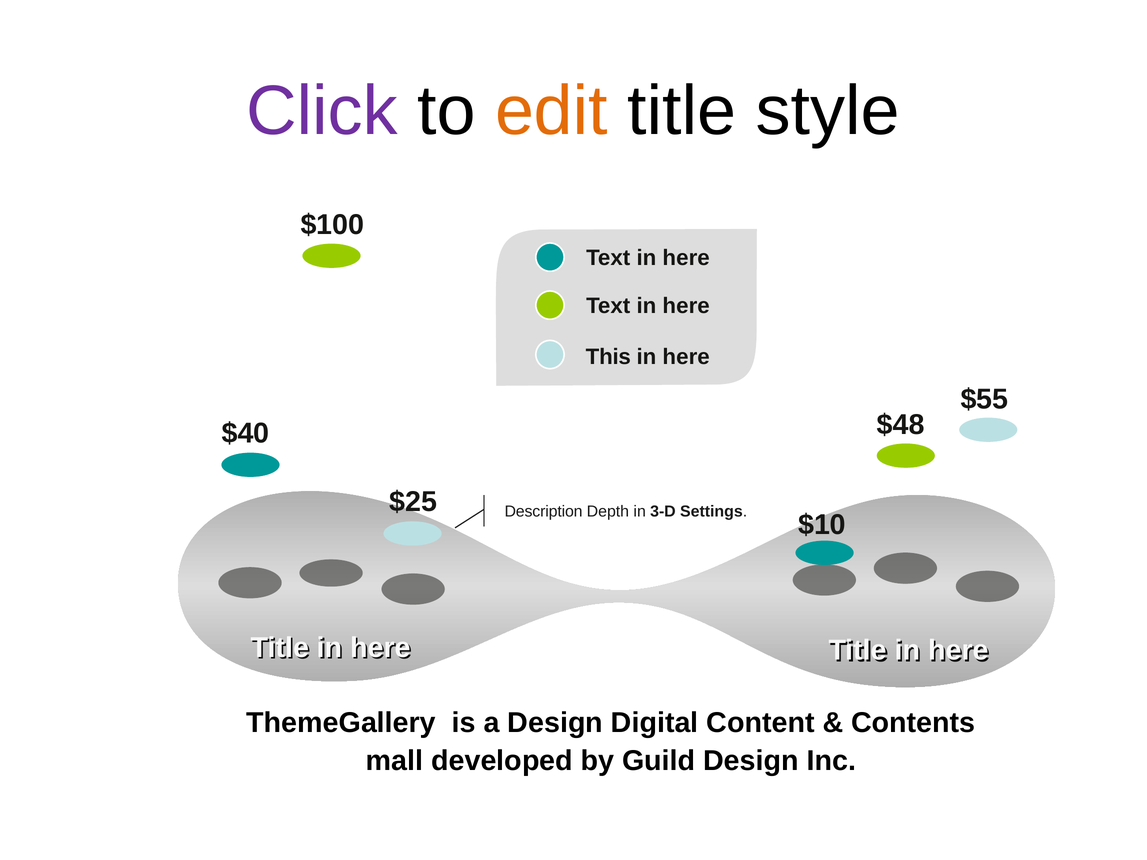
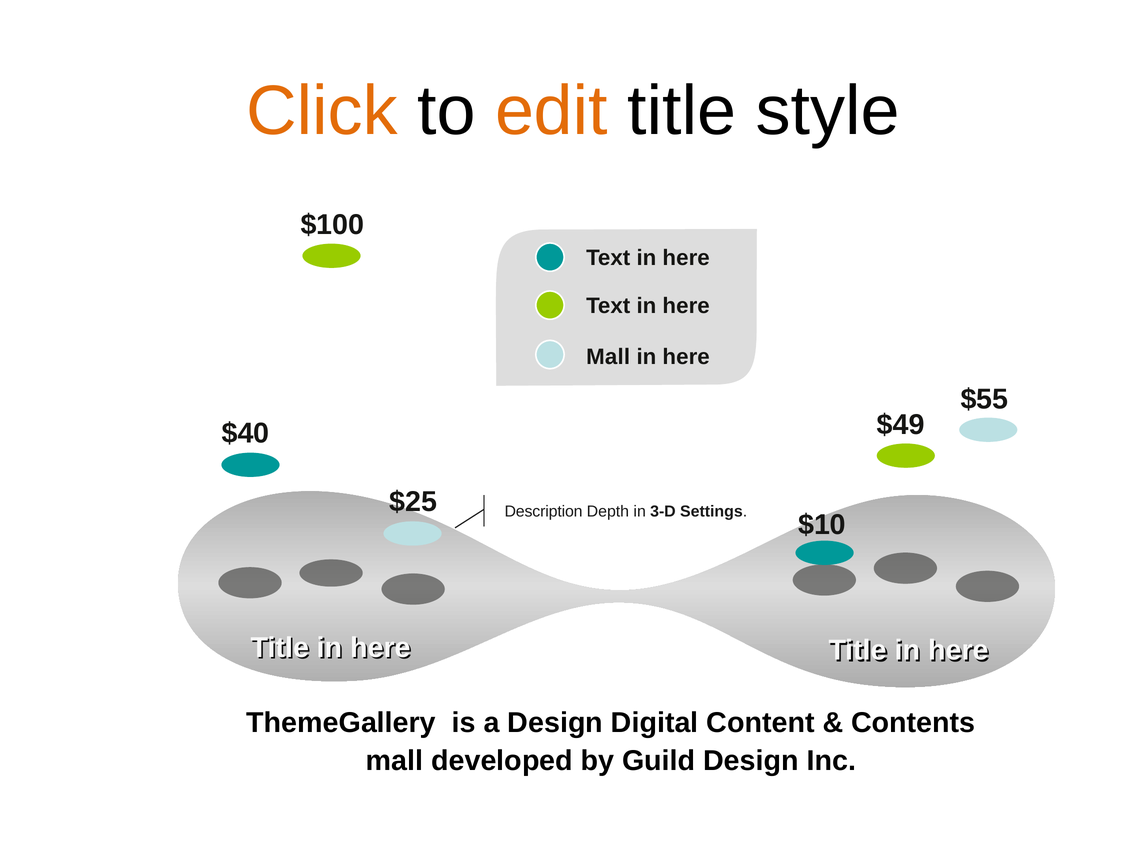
Click colour: purple -> orange
This at (608, 357): This -> Mall
$48: $48 -> $49
